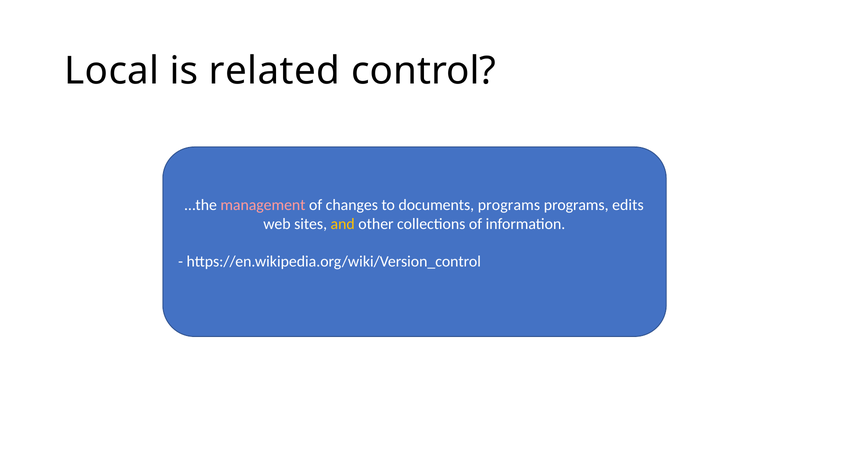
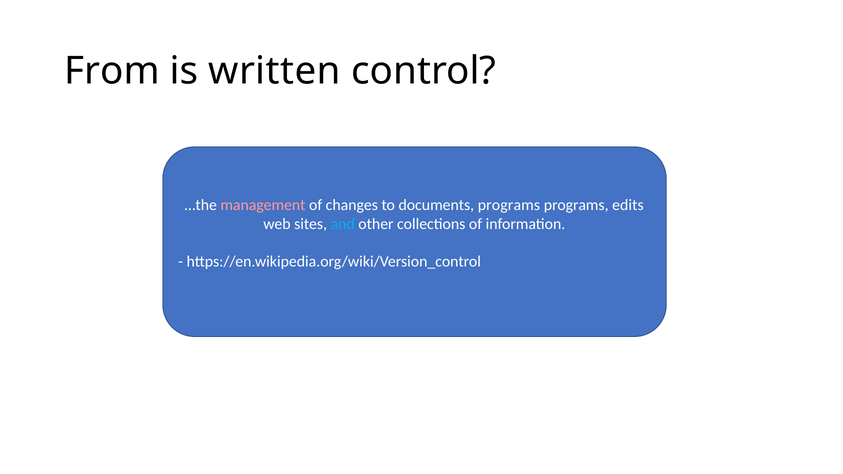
Local: Local -> From
related: related -> written
and colour: yellow -> light blue
